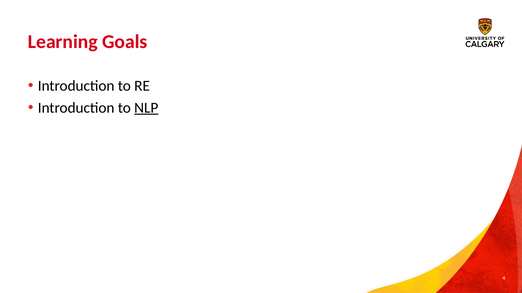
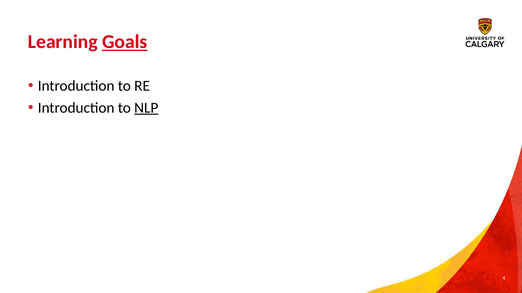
Goals underline: none -> present
